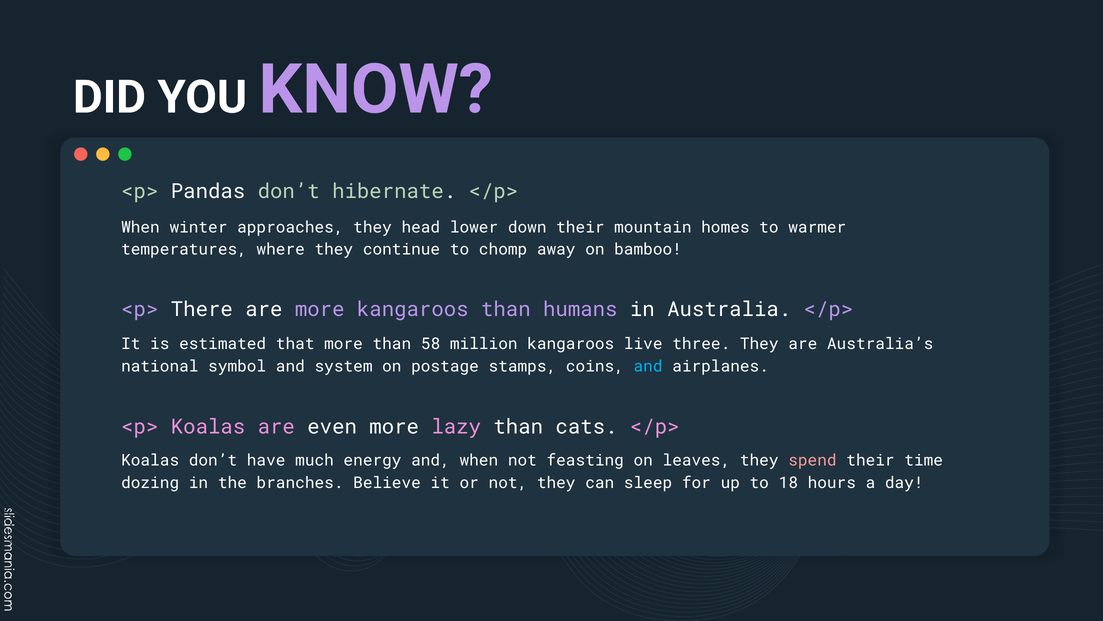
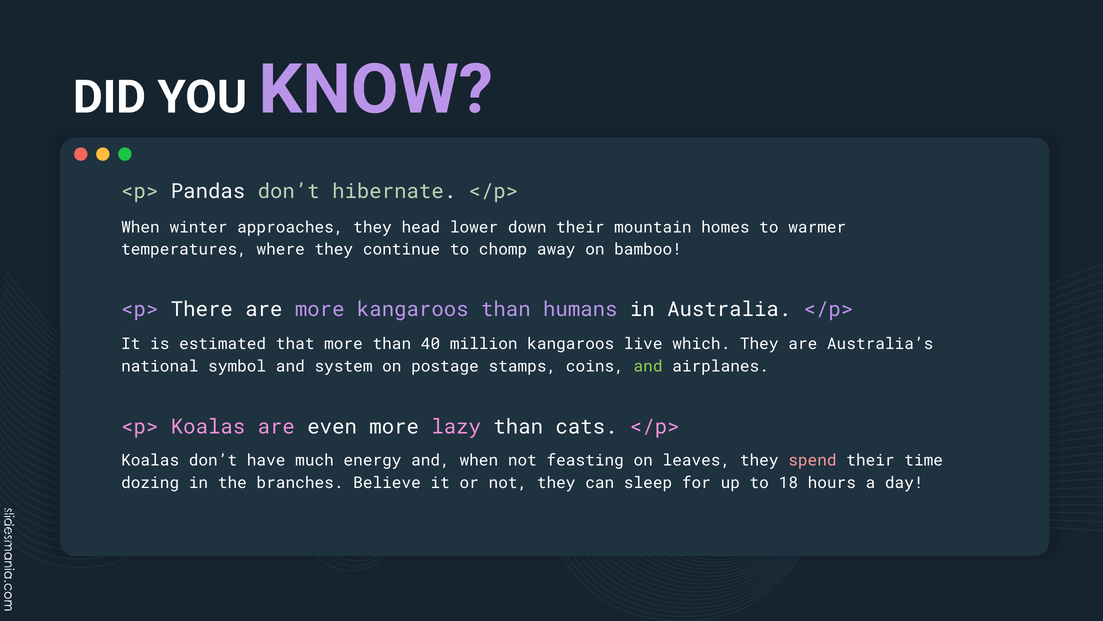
58: 58 -> 40
three: three -> which
and at (648, 366) colour: light blue -> light green
